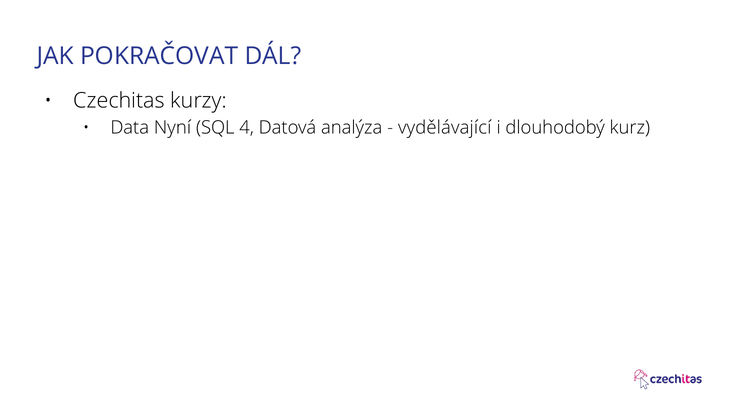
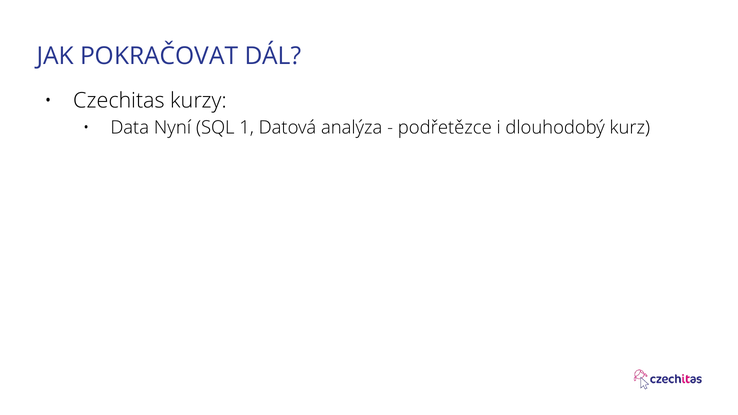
4: 4 -> 1
vydělávající: vydělávající -> podřetězce
